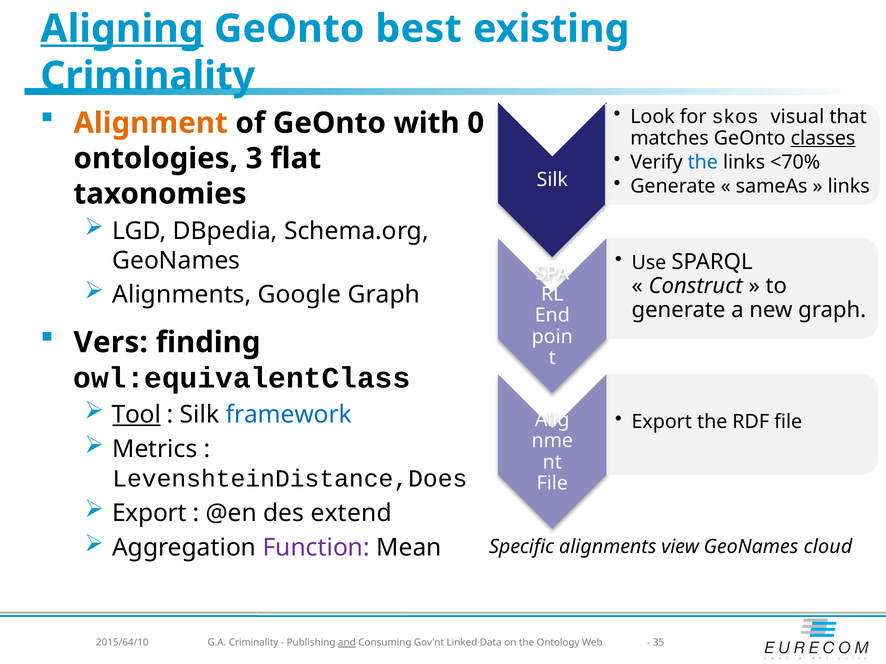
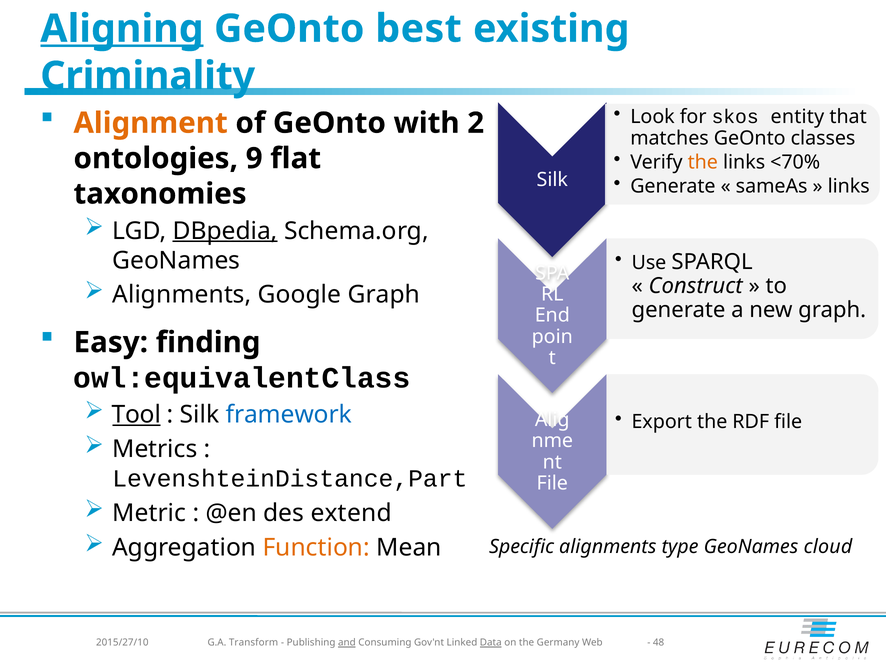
visual: visual -> entity
0: 0 -> 2
classes underline: present -> none
the at (703, 162) colour: blue -> orange
3: 3 -> 9
DBpedia underline: none -> present
Vers: Vers -> Easy
LevenshteinDistance,Does: LevenshteinDistance,Does -> LevenshteinDistance,Part
Export at (149, 514): Export -> Metric
Function colour: purple -> orange
view: view -> type
2015/64/10: 2015/64/10 -> 2015/27/10
G.A Criminality: Criminality -> Transform
Data underline: none -> present
Ontology: Ontology -> Germany
35: 35 -> 48
